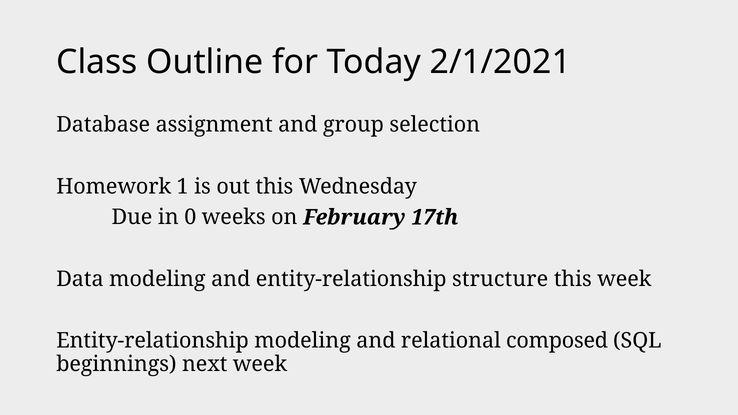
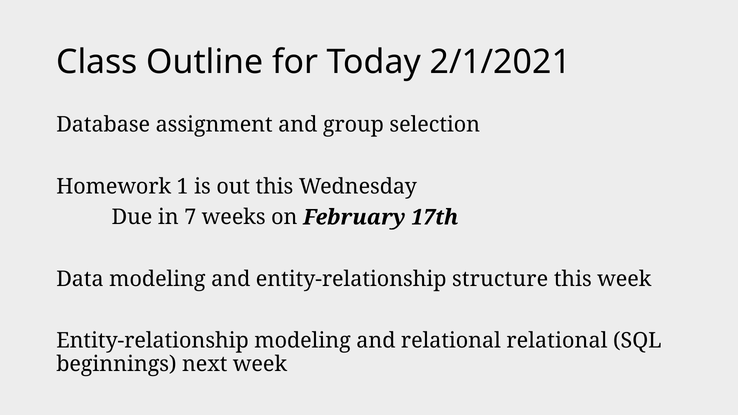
0: 0 -> 7
relational composed: composed -> relational
